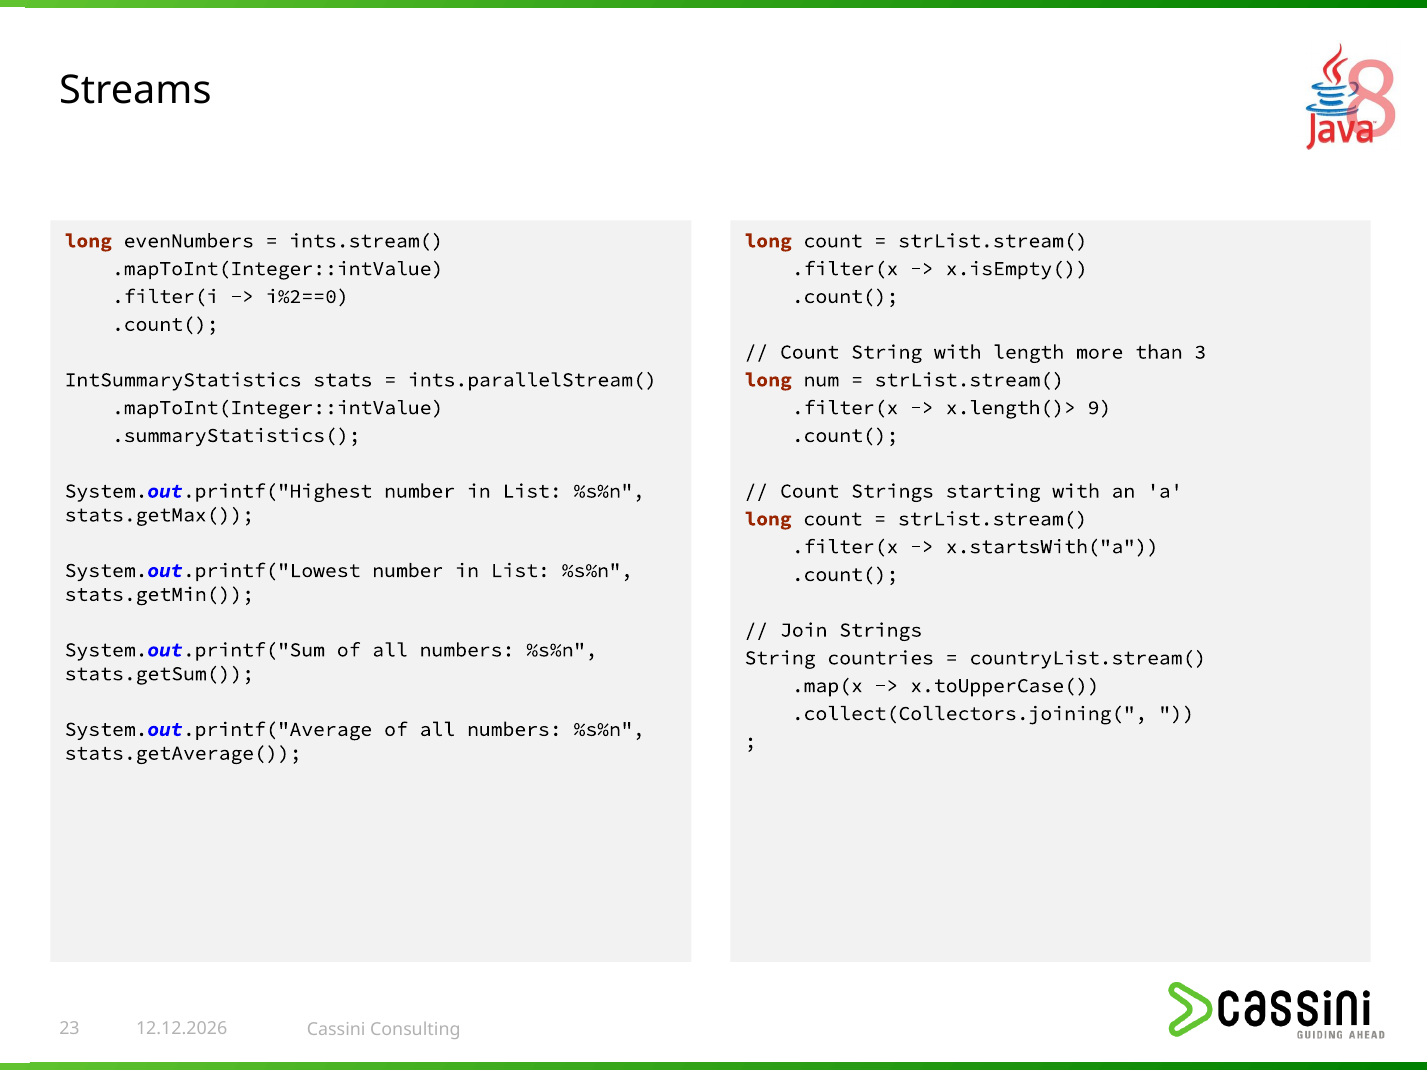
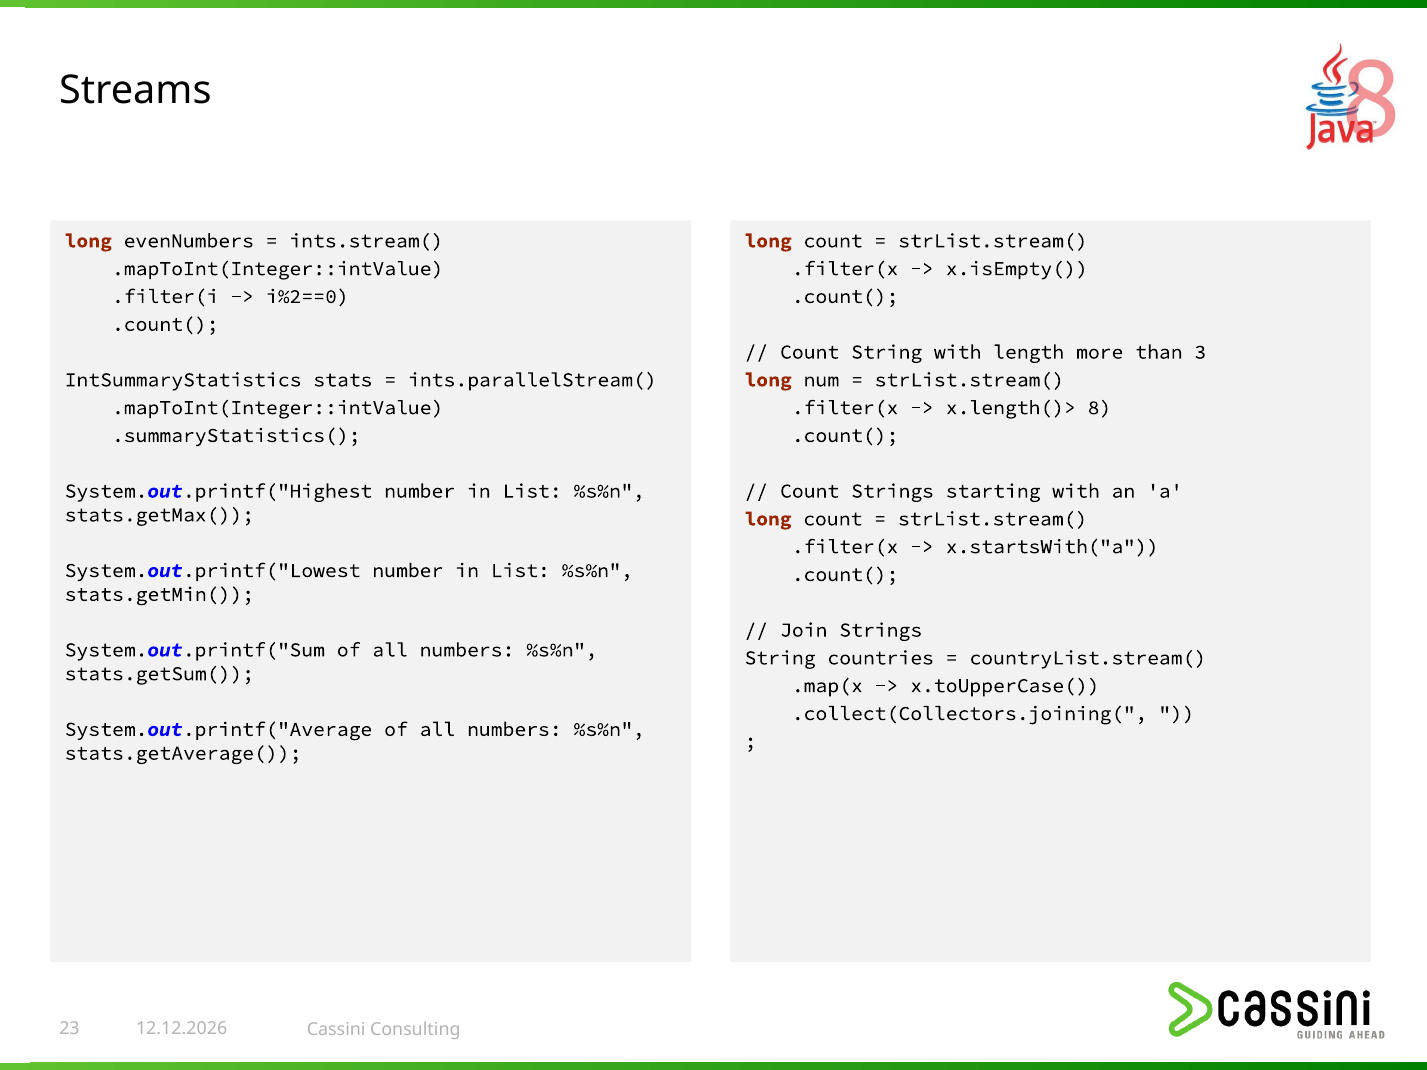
9: 9 -> 8
